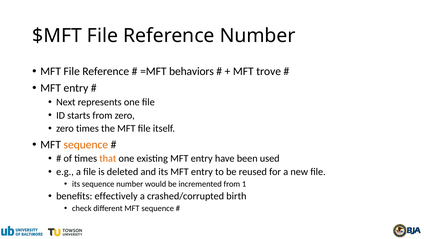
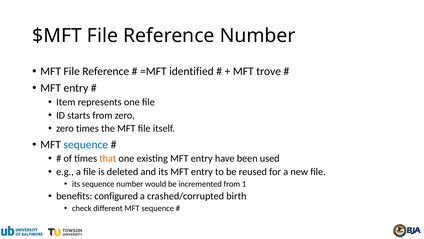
behaviors: behaviors -> identified
Next: Next -> Item
sequence at (86, 144) colour: orange -> blue
effectively: effectively -> configured
